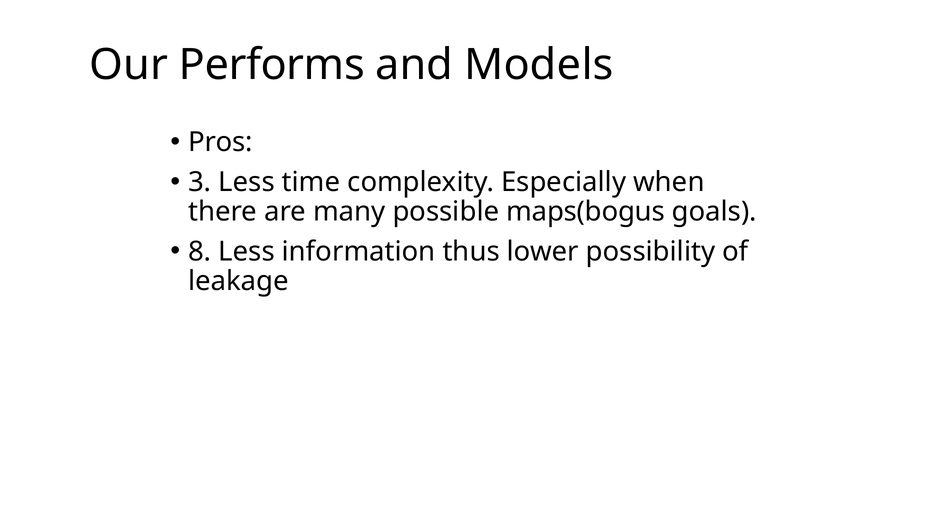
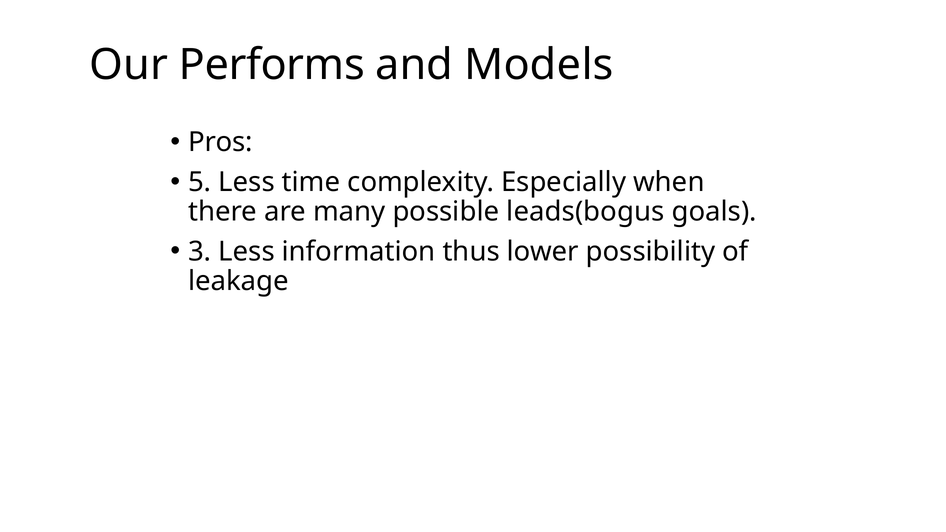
3: 3 -> 5
maps(bogus: maps(bogus -> leads(bogus
8: 8 -> 3
